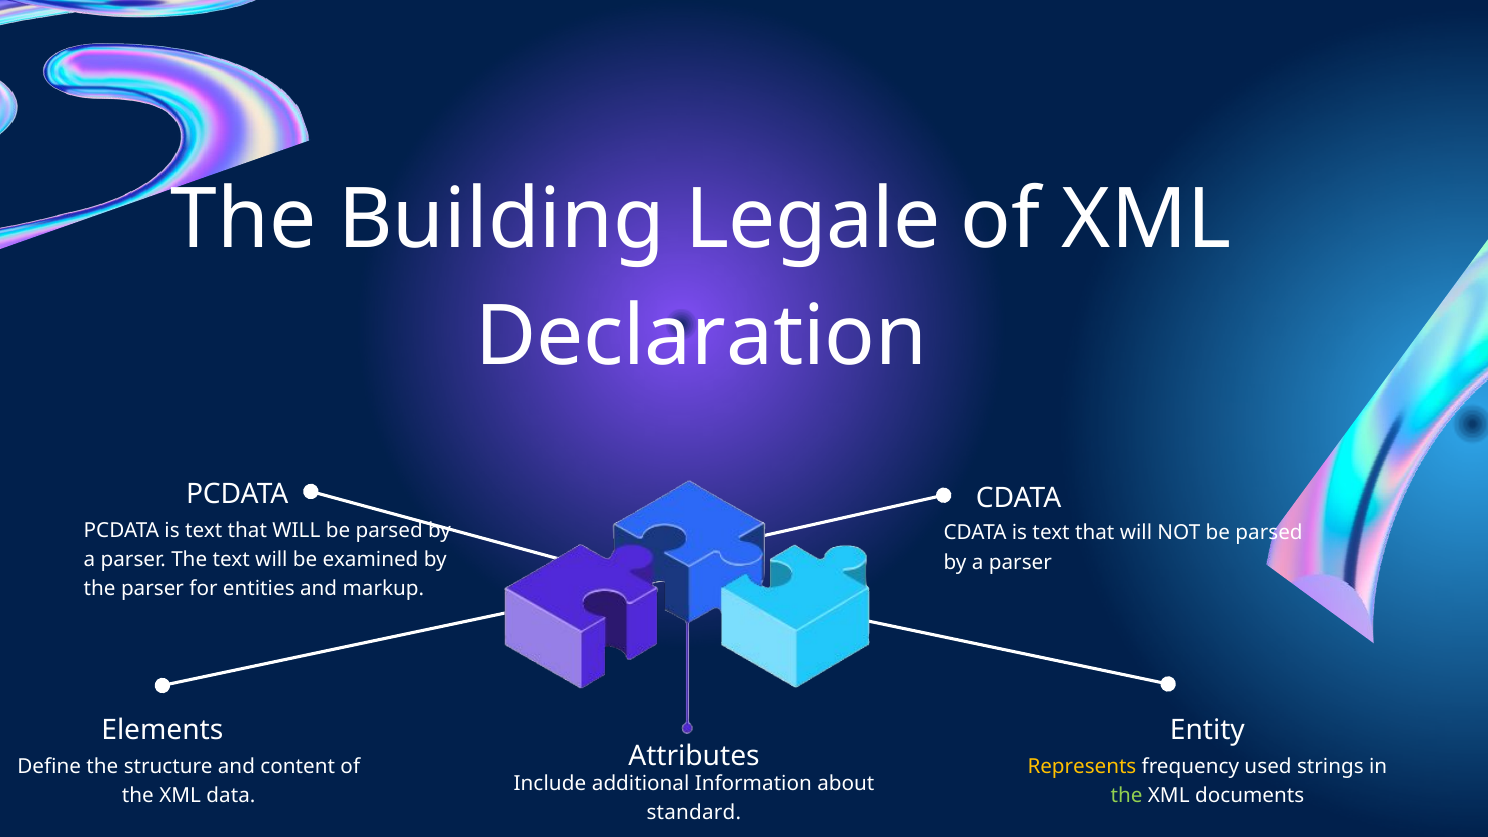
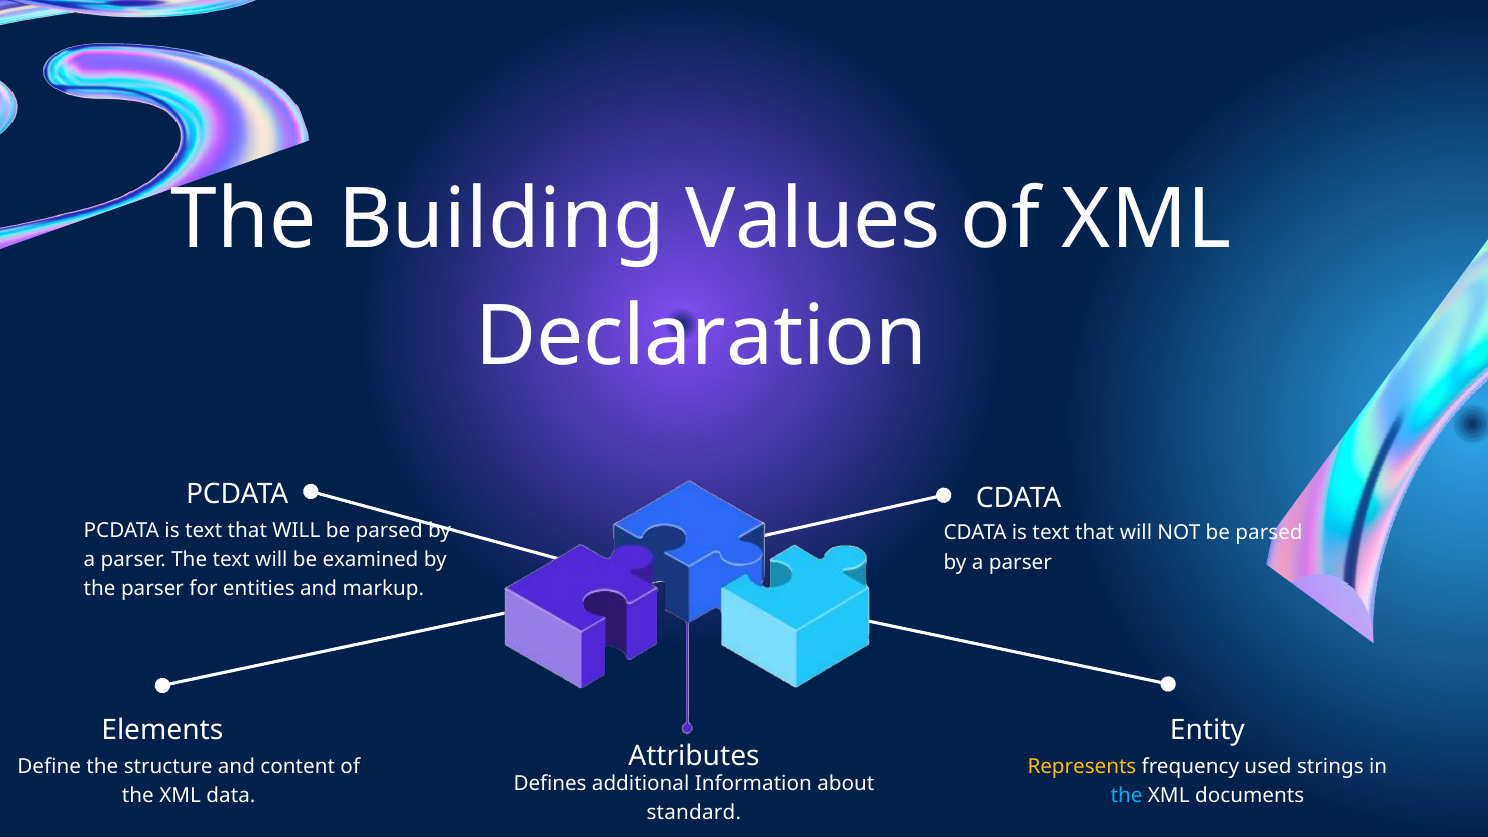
Legale: Legale -> Values
Include: Include -> Defines
the at (1127, 796) colour: light green -> light blue
